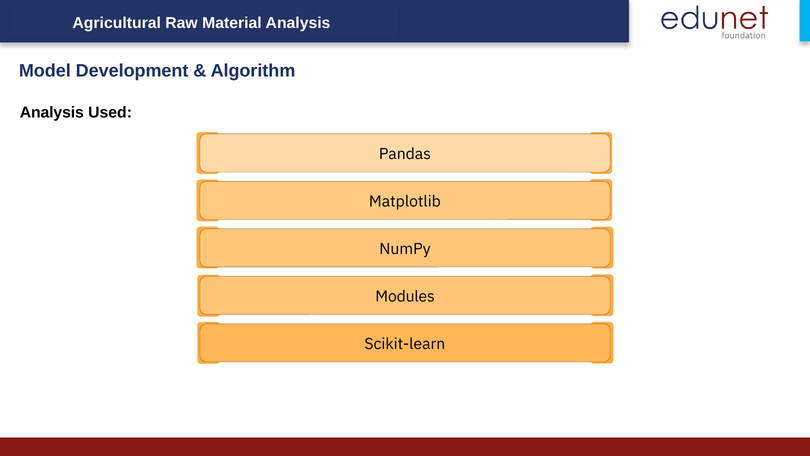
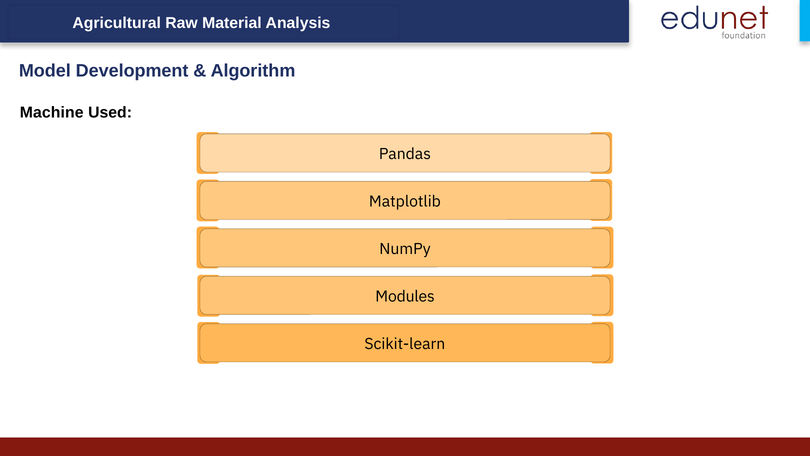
Analysis at (52, 113): Analysis -> Machine
